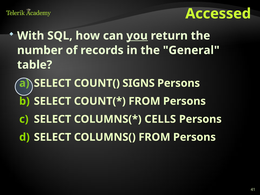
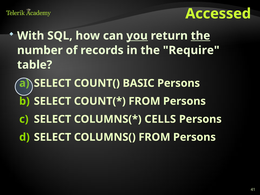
the at (200, 36) underline: none -> present
General: General -> Require
SIGNS: SIGNS -> BASIC
